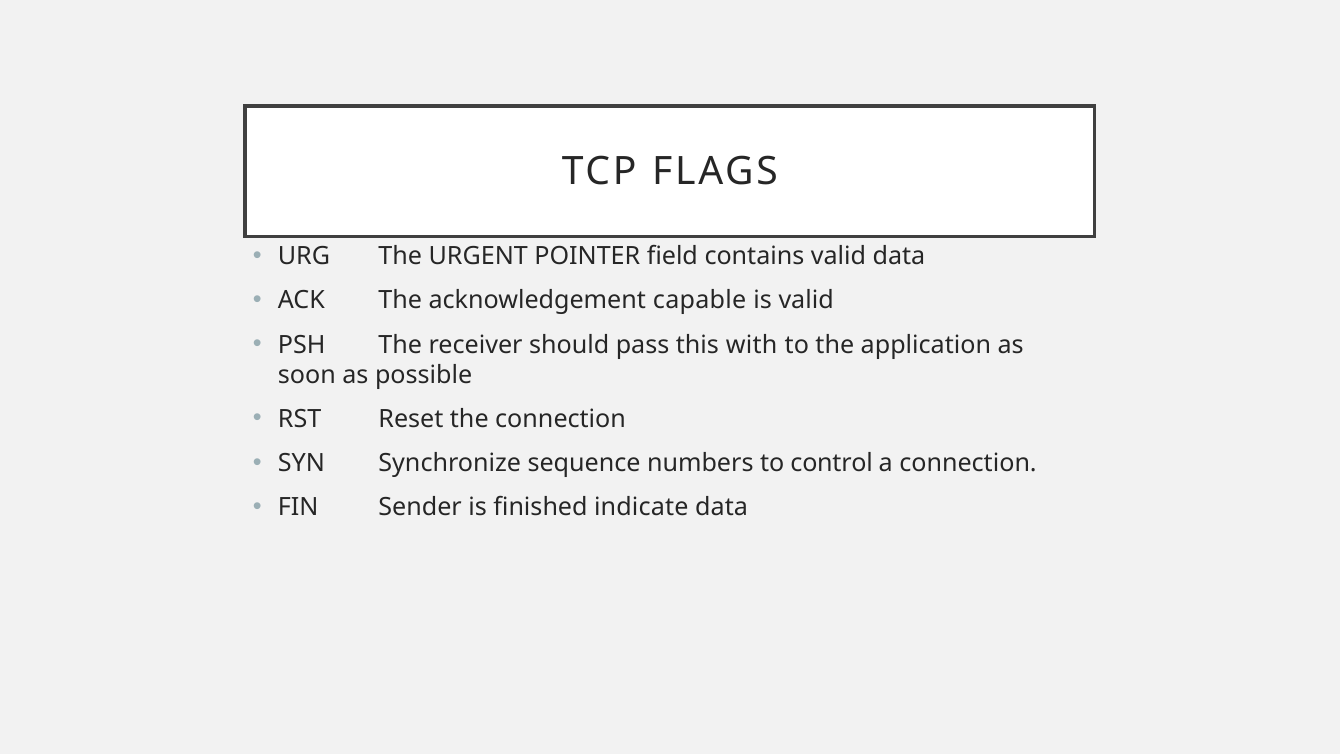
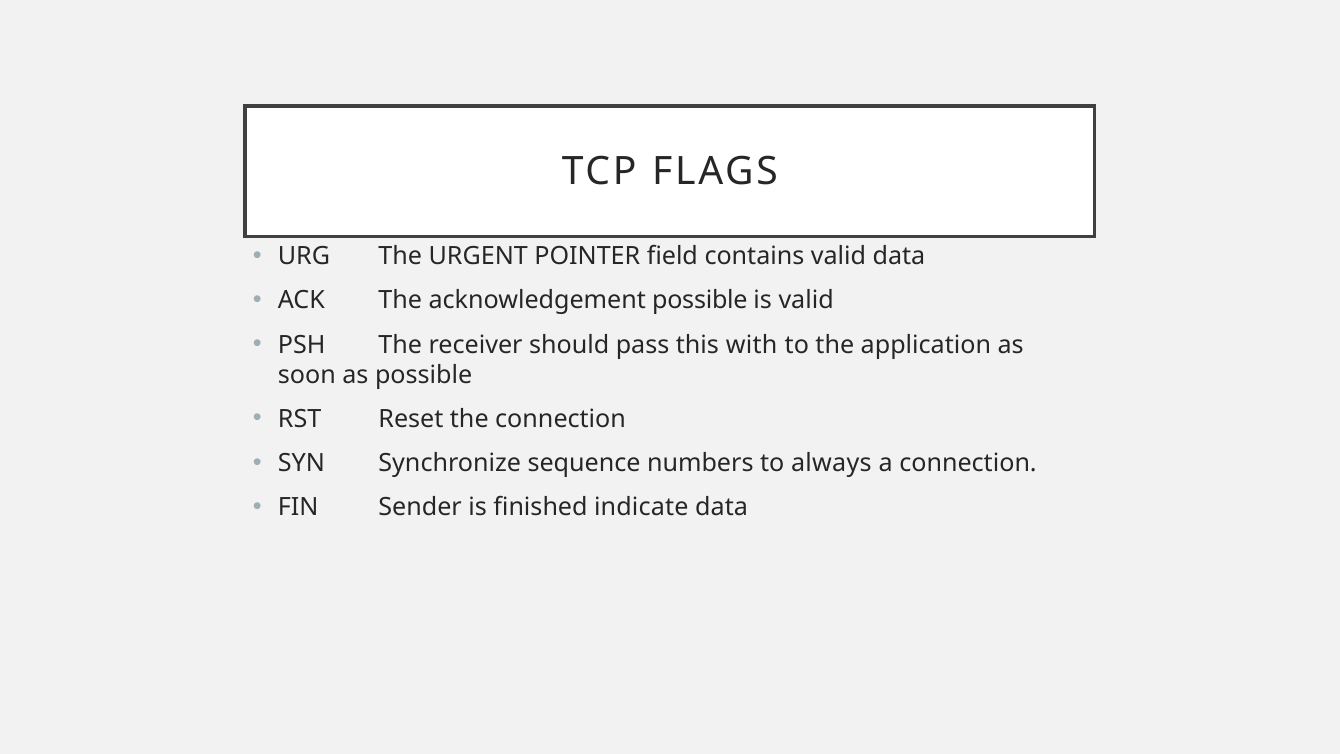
acknowledgement capable: capable -> possible
control: control -> always
